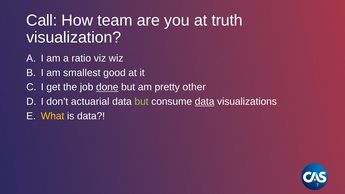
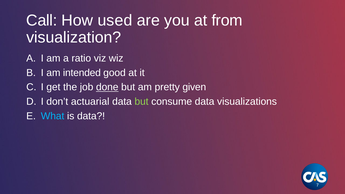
team: team -> used
truth: truth -> from
smallest: smallest -> intended
other: other -> given
data at (205, 102) underline: present -> none
What colour: yellow -> light blue
